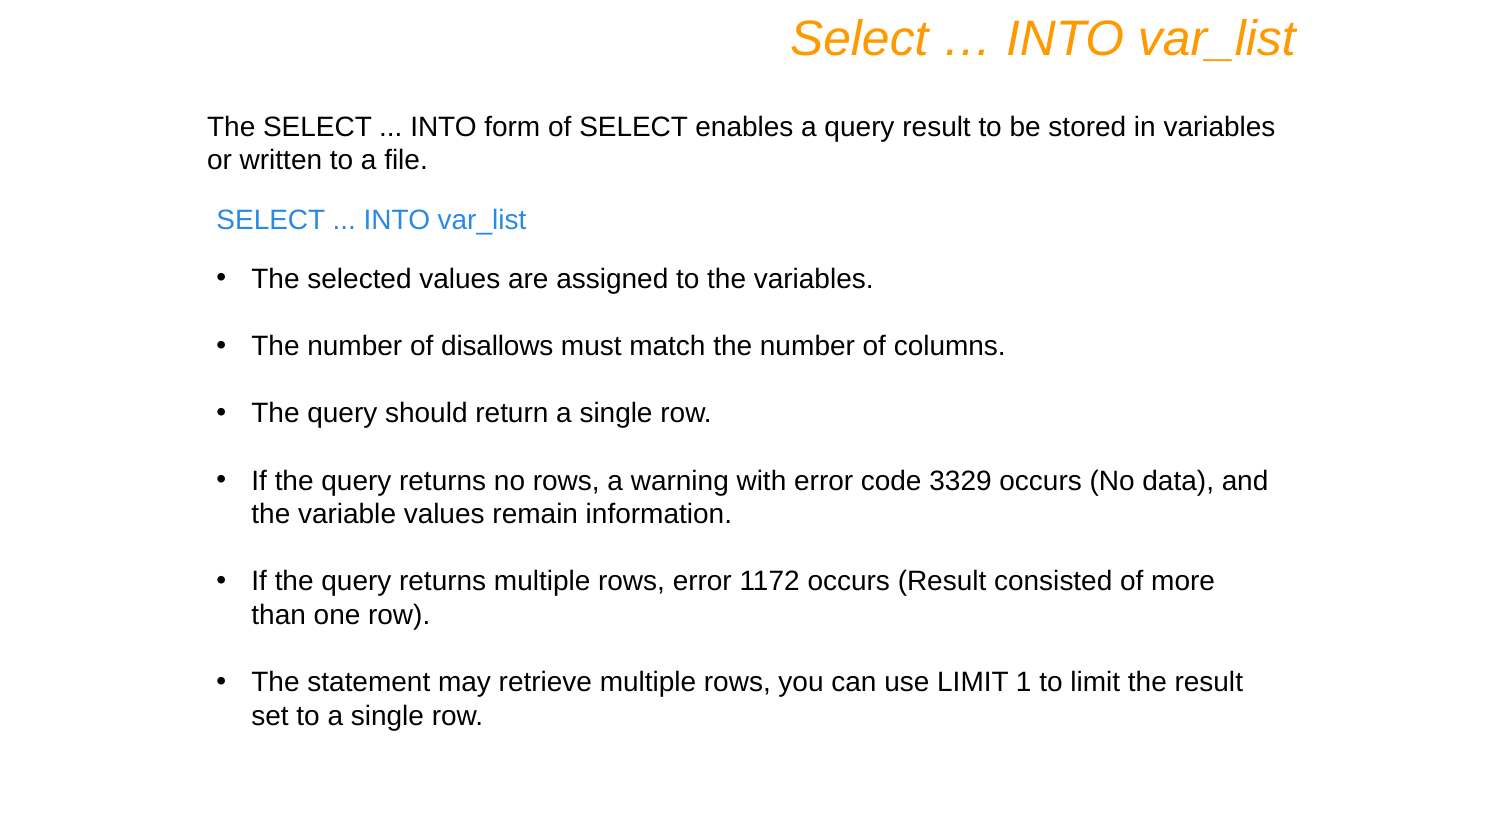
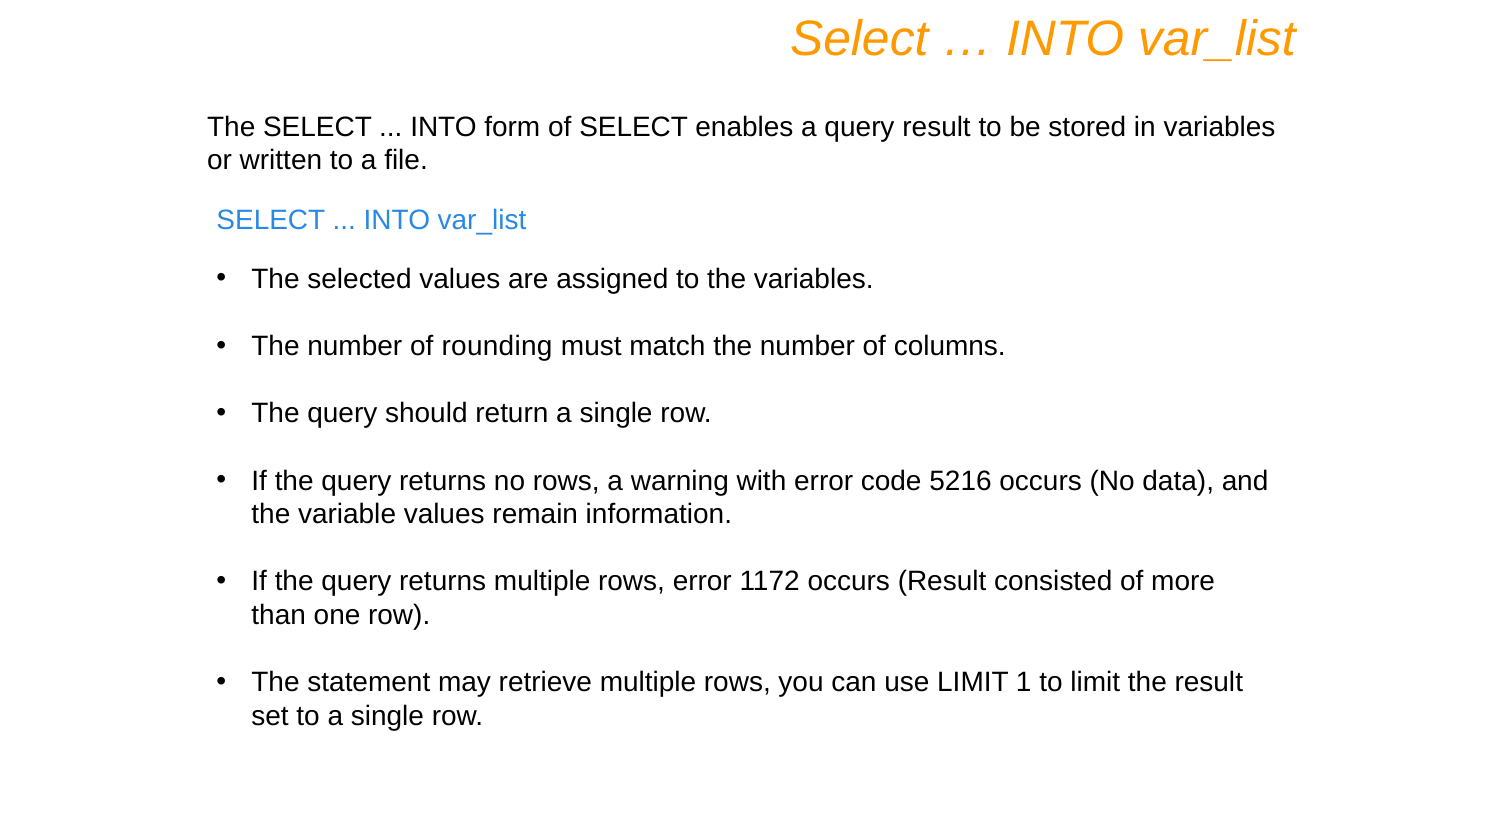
disallows: disallows -> rounding
3329: 3329 -> 5216
